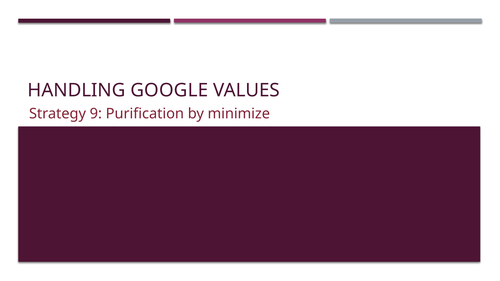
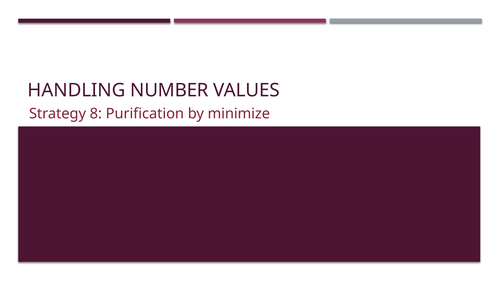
GOOGLE: GOOGLE -> NUMBER
9: 9 -> 8
